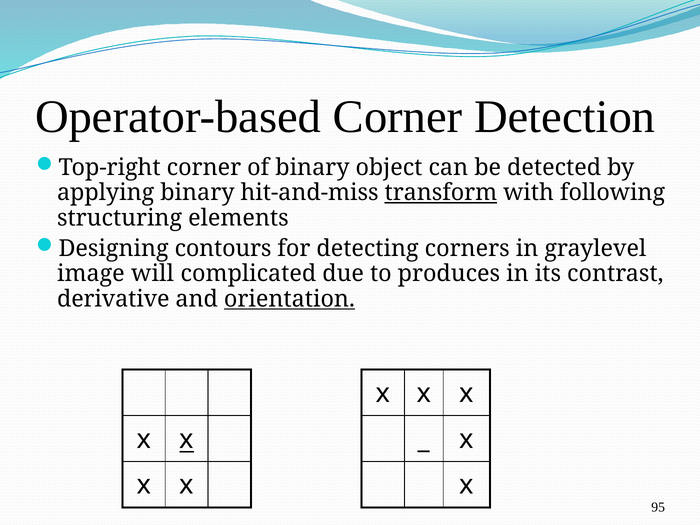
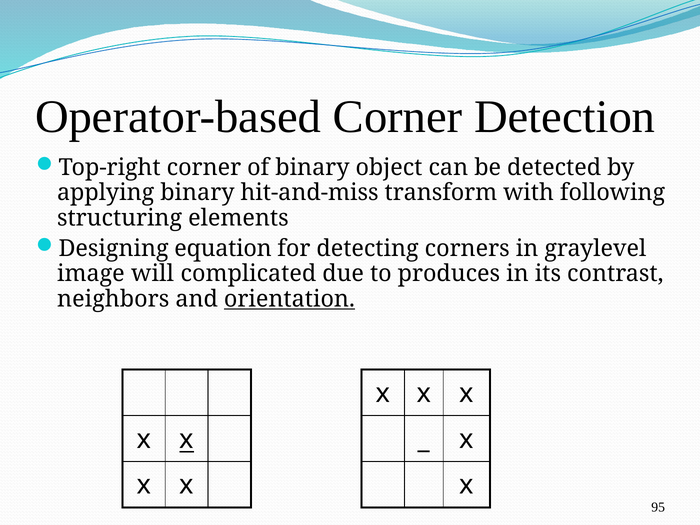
transform underline: present -> none
contours: contours -> equation
derivative: derivative -> neighbors
